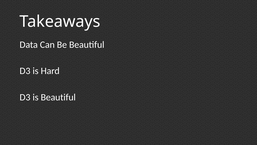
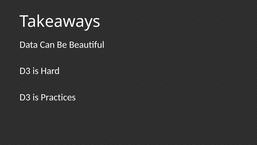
is Beautiful: Beautiful -> Practices
